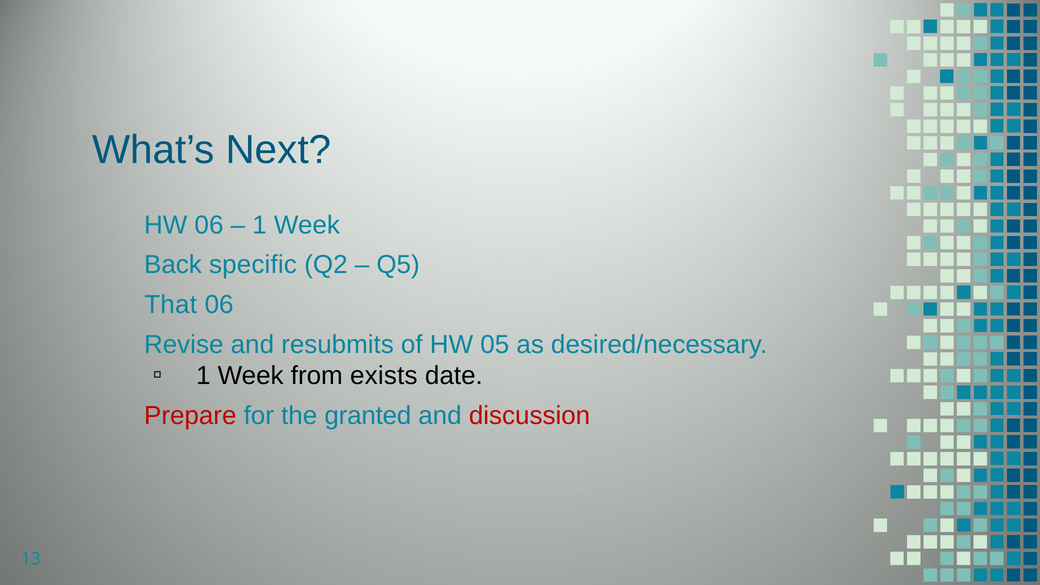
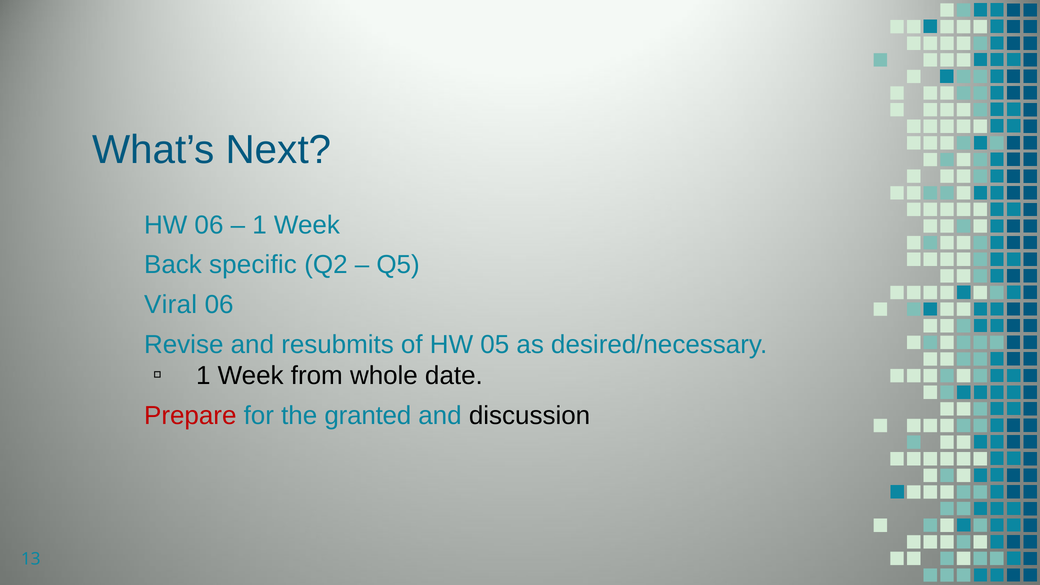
That: That -> Viral
exists: exists -> whole
discussion colour: red -> black
